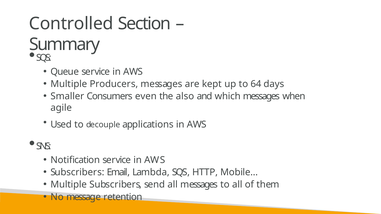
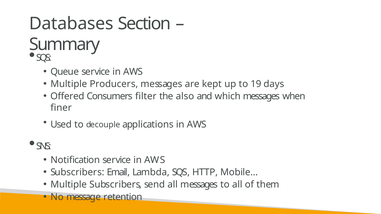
Controlled: Controlled -> Databases
64: 64 -> 19
Smaller: Smaller -> Offered
even: even -> filter
agile: agile -> finer
